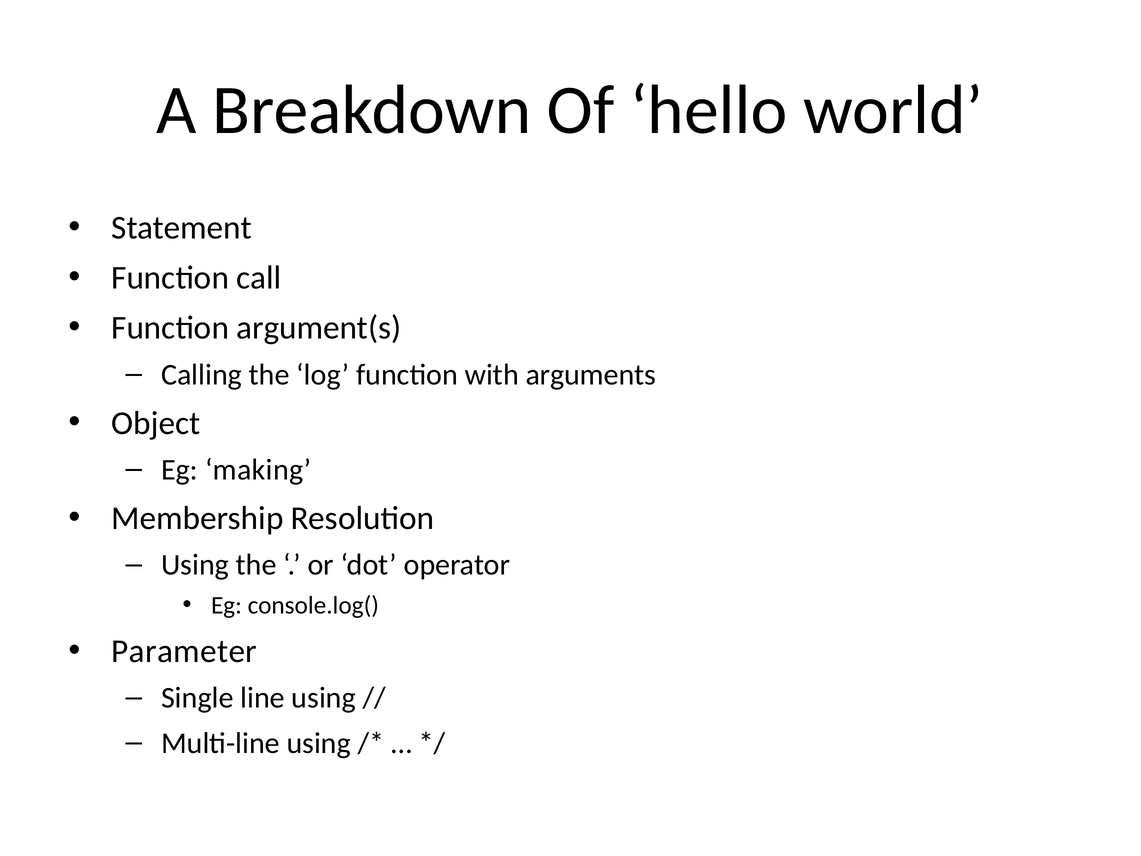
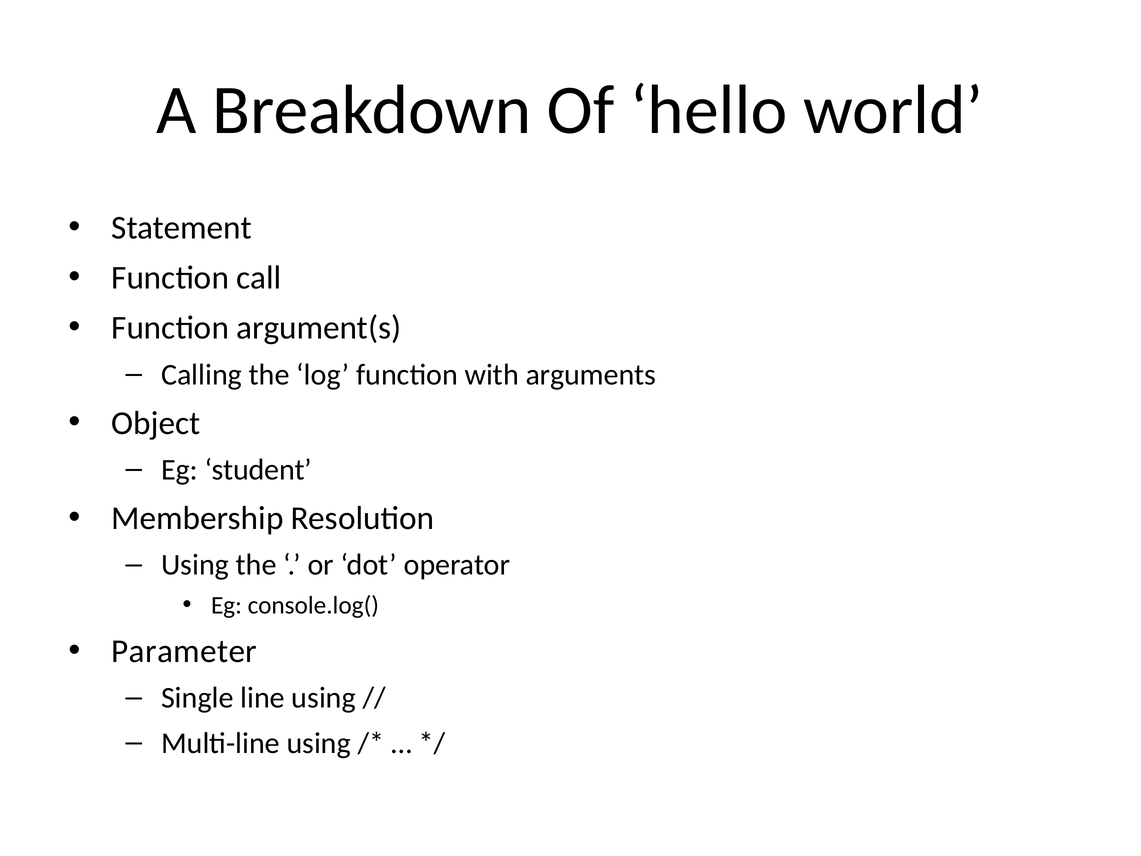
making: making -> student
